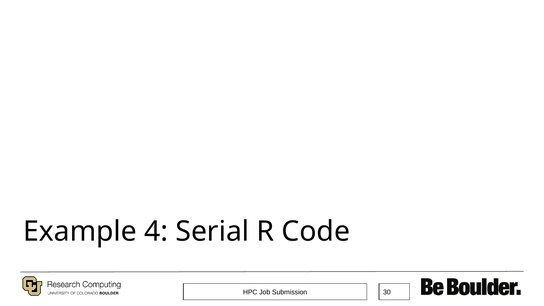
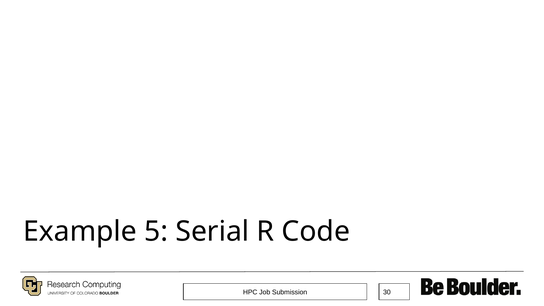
4: 4 -> 5
